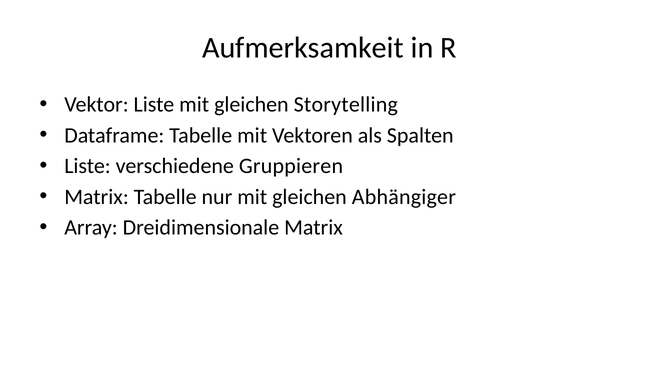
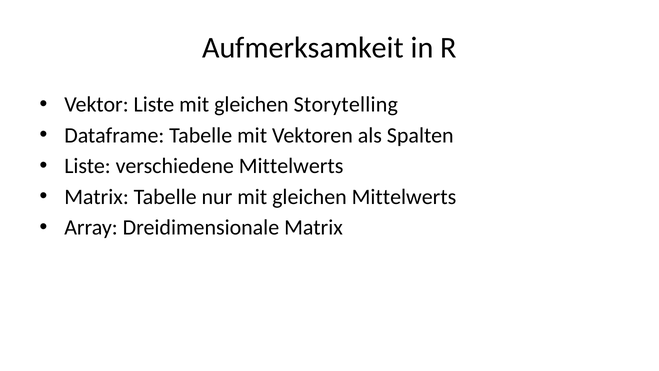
verschiedene Gruppieren: Gruppieren -> Mittelwerts
gleichen Abhängiger: Abhängiger -> Mittelwerts
